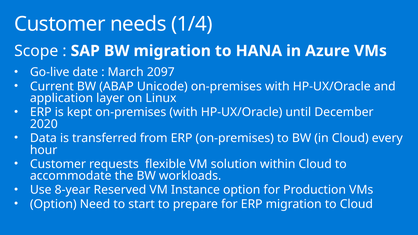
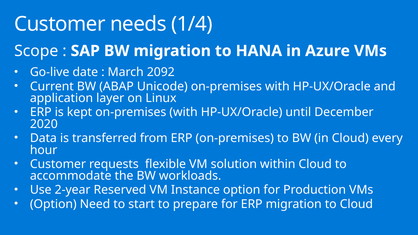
2097: 2097 -> 2092
8-year: 8-year -> 2-year
